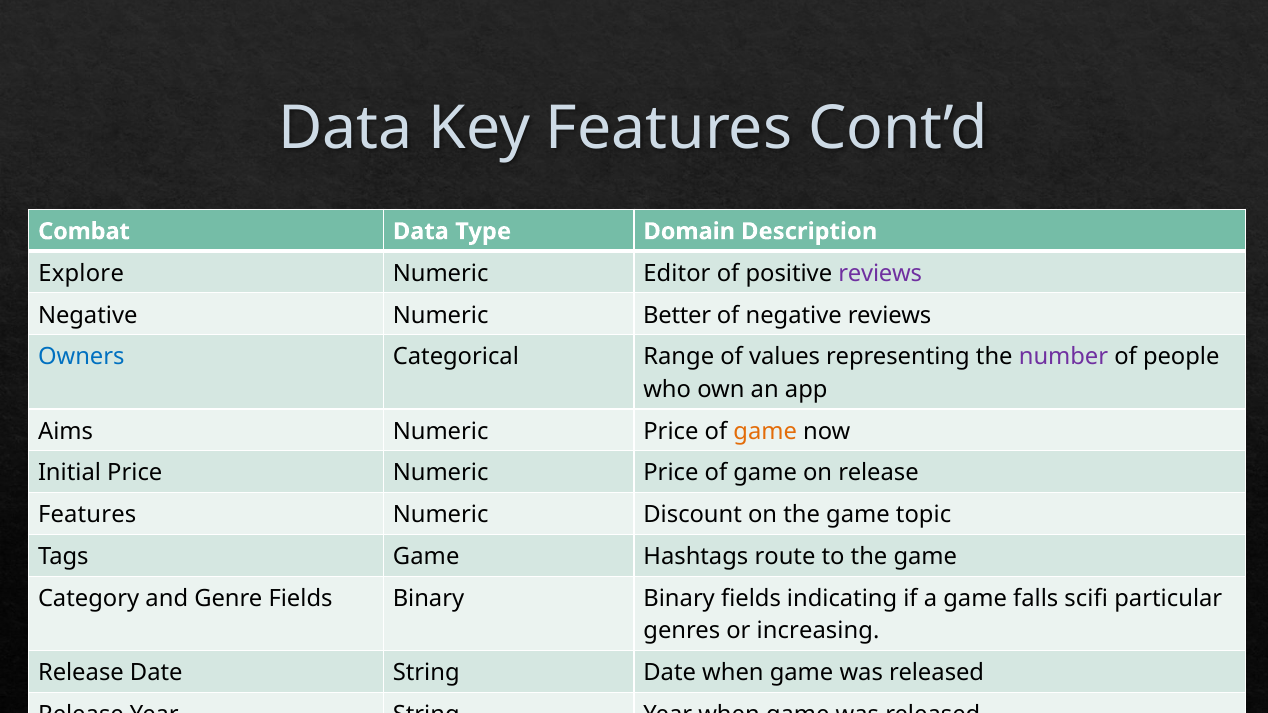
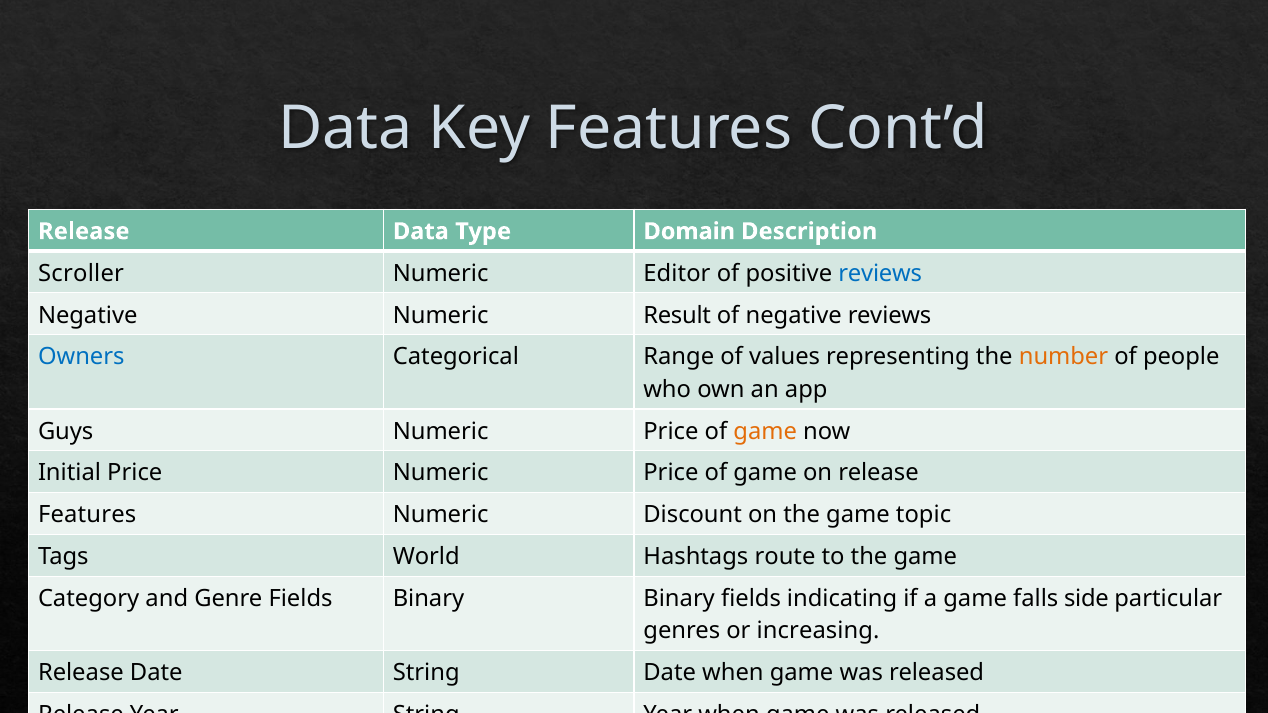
Combat at (84, 231): Combat -> Release
Explore: Explore -> Scroller
reviews at (880, 273) colour: purple -> blue
Better: Better -> Result
number colour: purple -> orange
Aims: Aims -> Guys
Tags Game: Game -> World
scifi: scifi -> side
